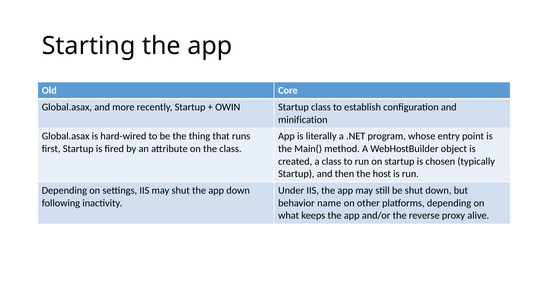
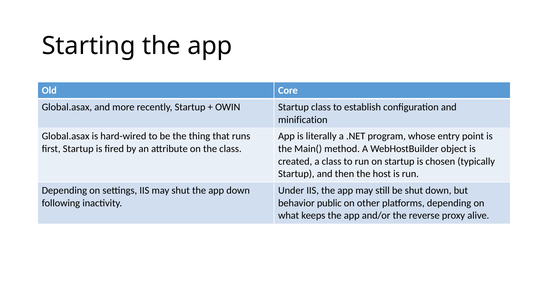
name: name -> public
